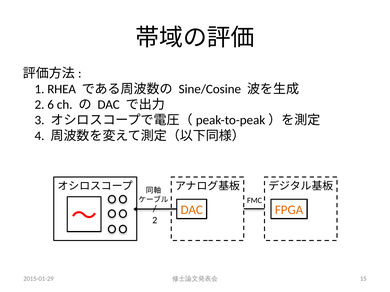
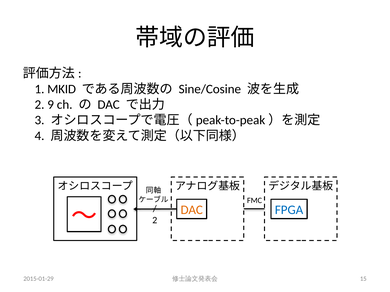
RHEA: RHEA -> MKID
6: 6 -> 9
FPGA colour: orange -> blue
